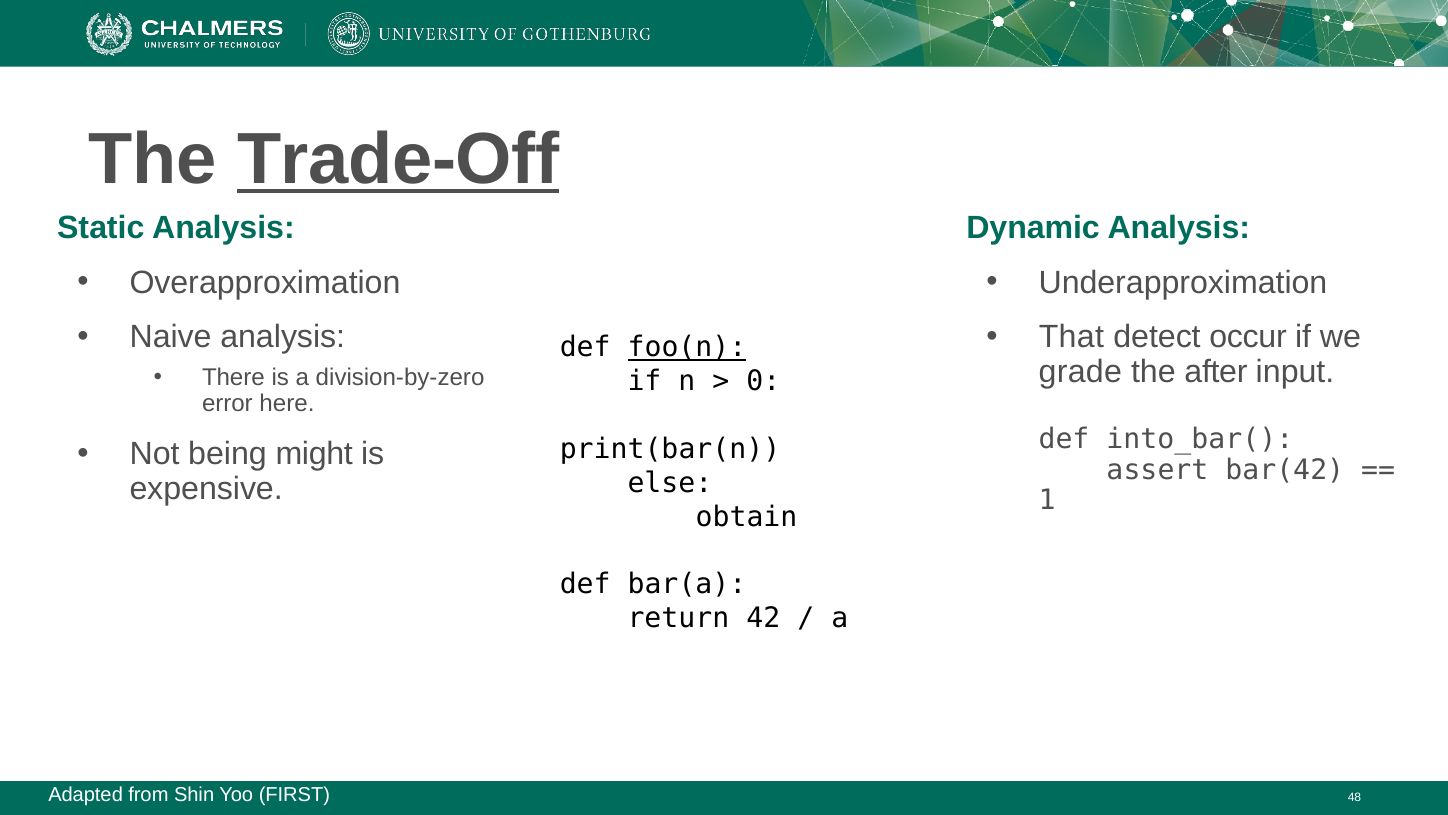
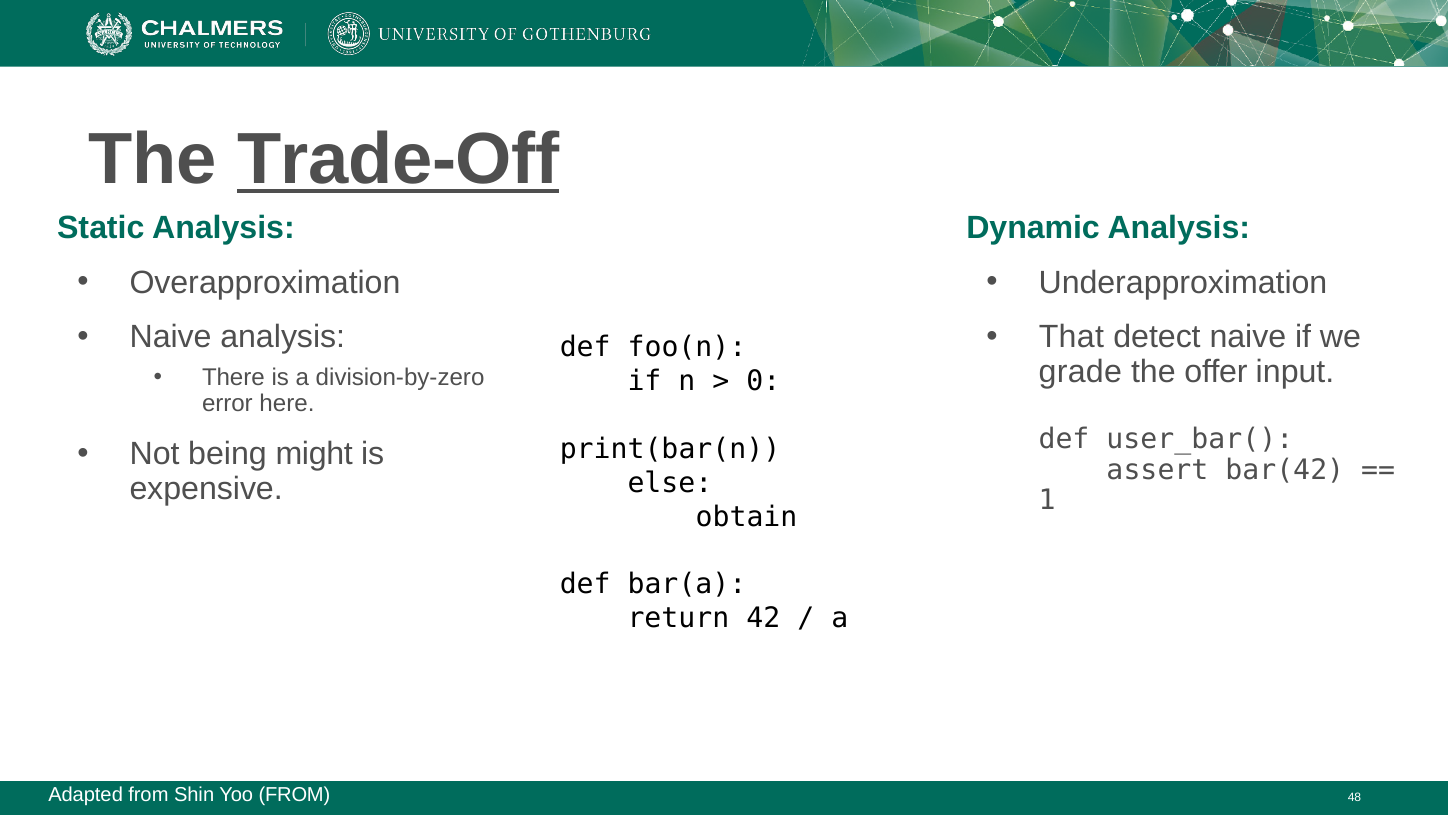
detect occur: occur -> naive
foo(n underline: present -> none
after: after -> offer
into_bar(: into_bar( -> user_bar(
Yoo FIRST: FIRST -> FROM
